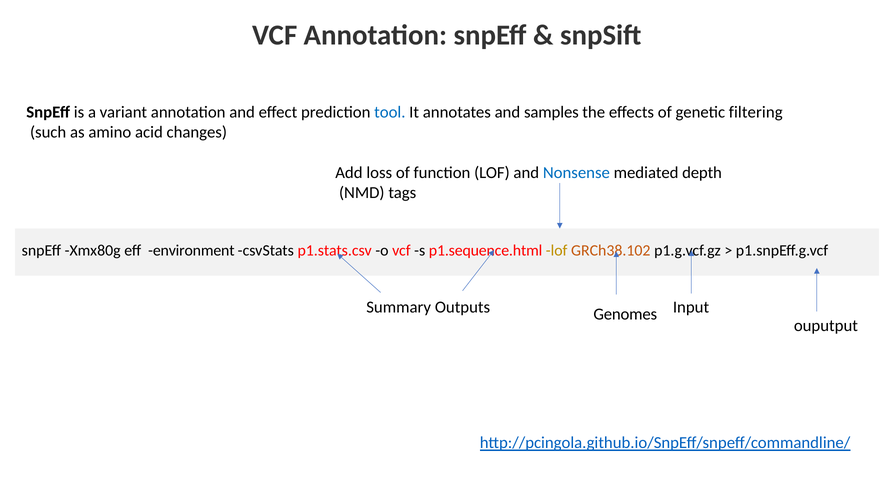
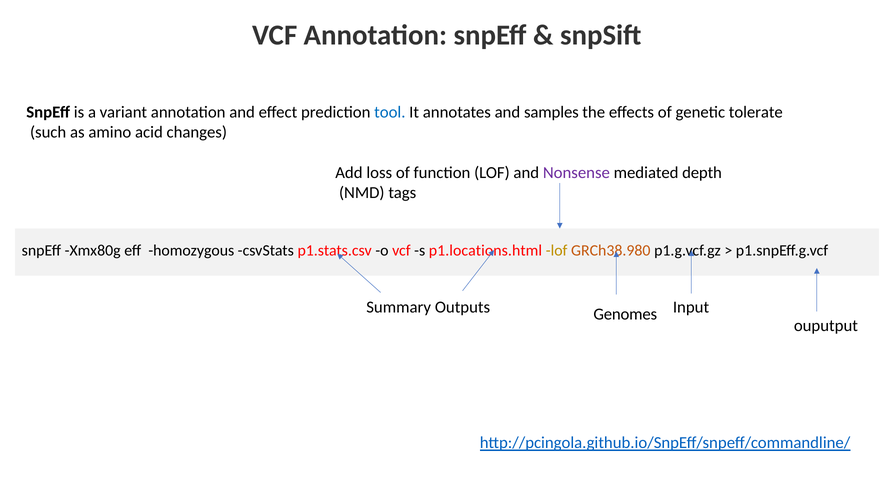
filtering: filtering -> tolerate
Nonsense colour: blue -> purple
environment: environment -> homozygous
p1.sequence.html: p1.sequence.html -> p1.locations.html
GRCh38.102: GRCh38.102 -> GRCh38.980
